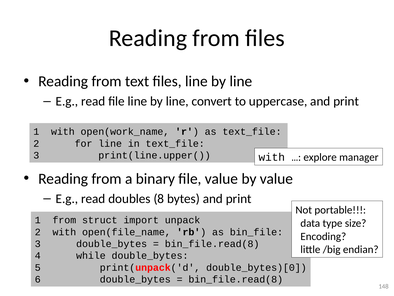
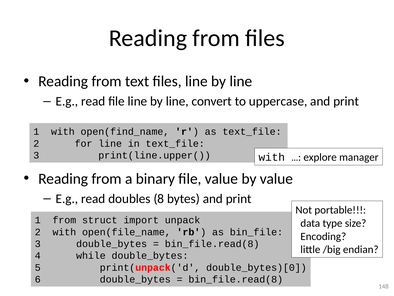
open(work_name: open(work_name -> open(find_name
